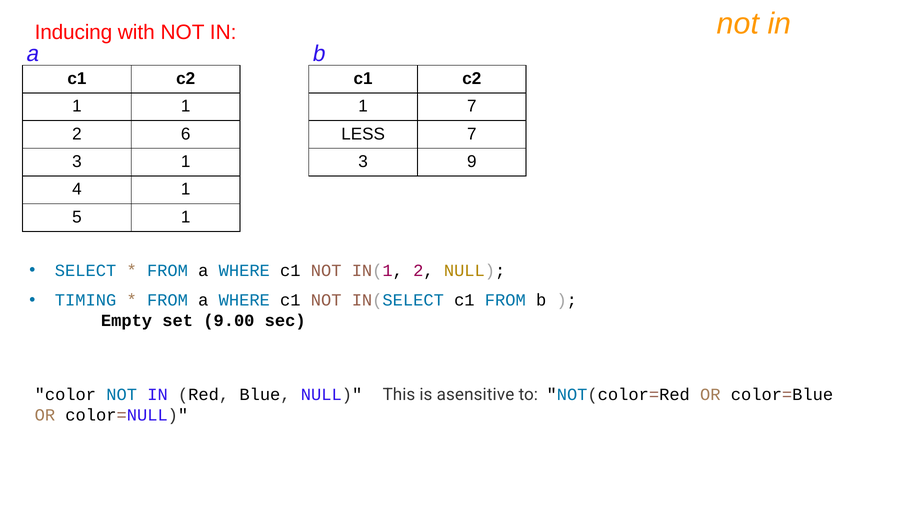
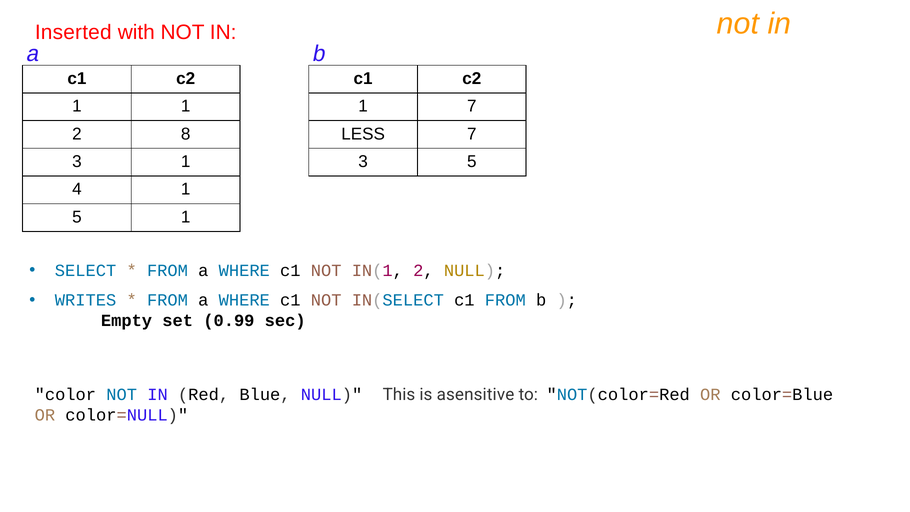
Inducing: Inducing -> Inserted
6: 6 -> 8
3 9: 9 -> 5
TIMING: TIMING -> WRITES
9.00: 9.00 -> 0.99
